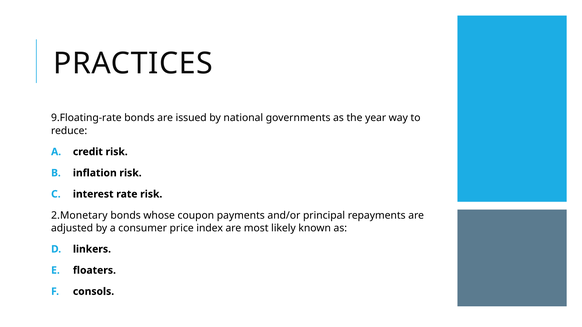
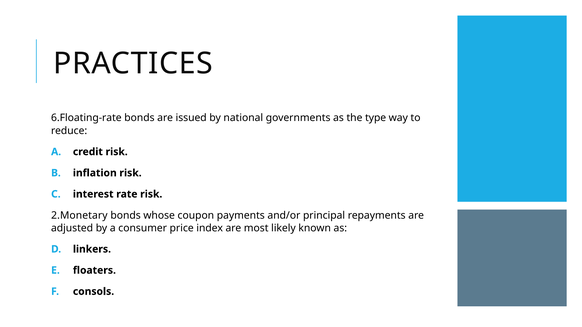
9.Floating-rate: 9.Floating-rate -> 6.Floating-rate
year: year -> type
